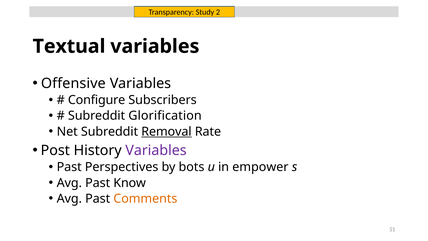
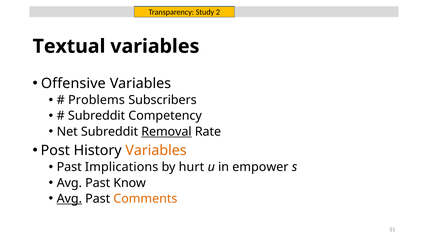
Configure: Configure -> Problems
Glorification: Glorification -> Competency
Variables at (156, 150) colour: purple -> orange
Perspectives: Perspectives -> Implications
bots: bots -> hurt
Avg at (69, 198) underline: none -> present
